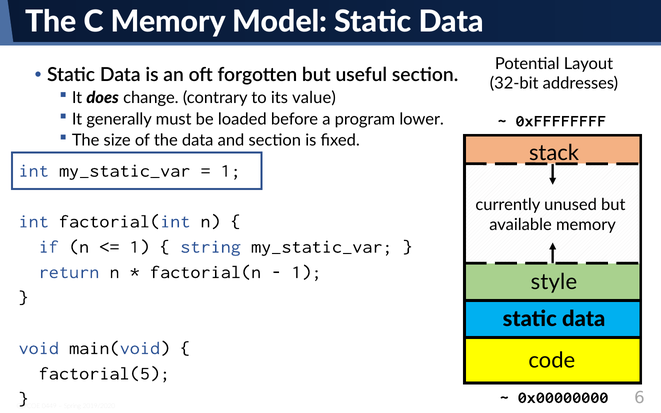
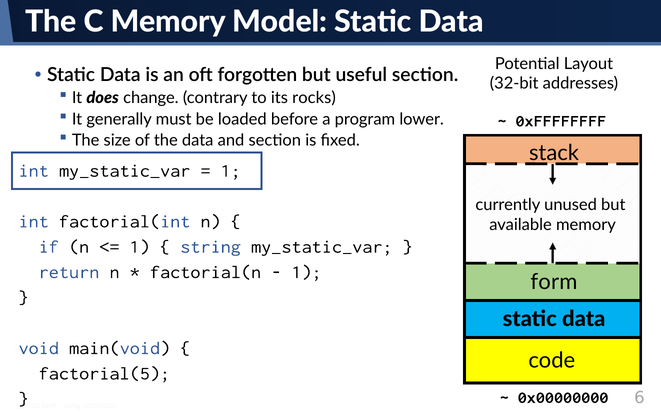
value: value -> rocks
style: style -> form
